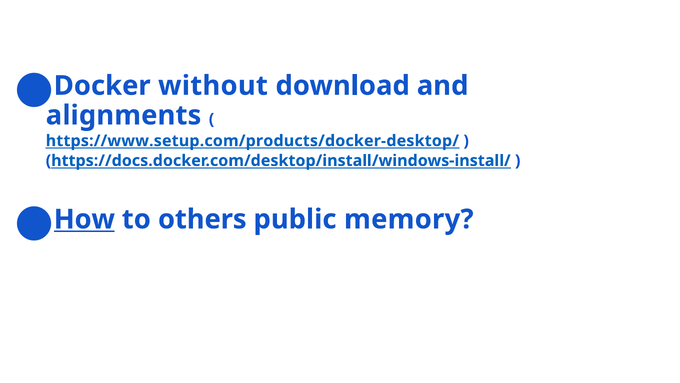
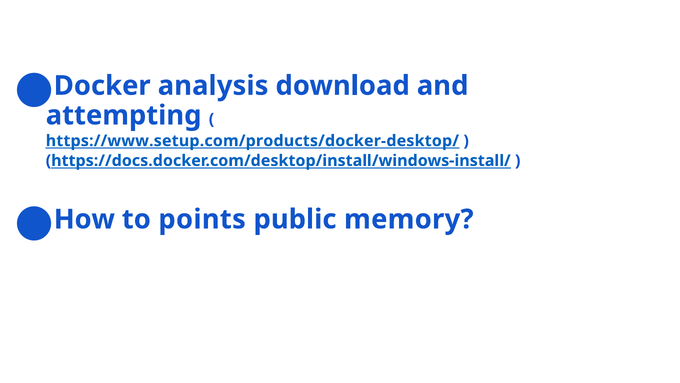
without: without -> analysis
alignments: alignments -> attempting
How underline: present -> none
others: others -> points
